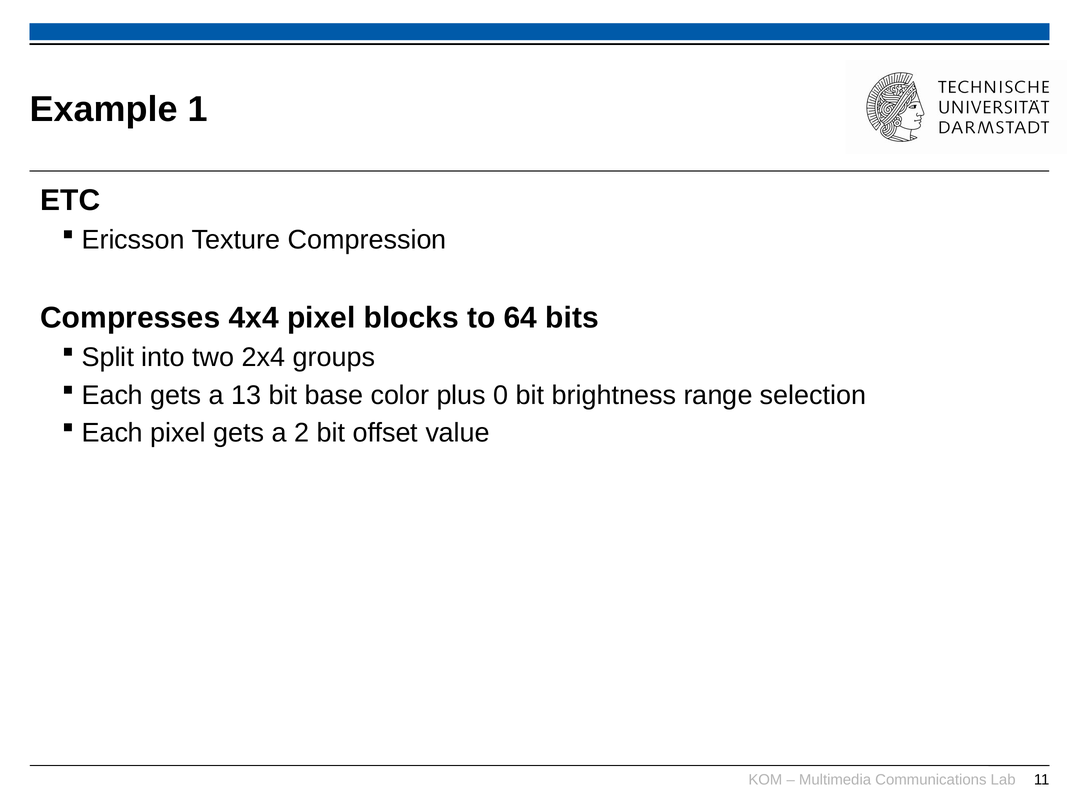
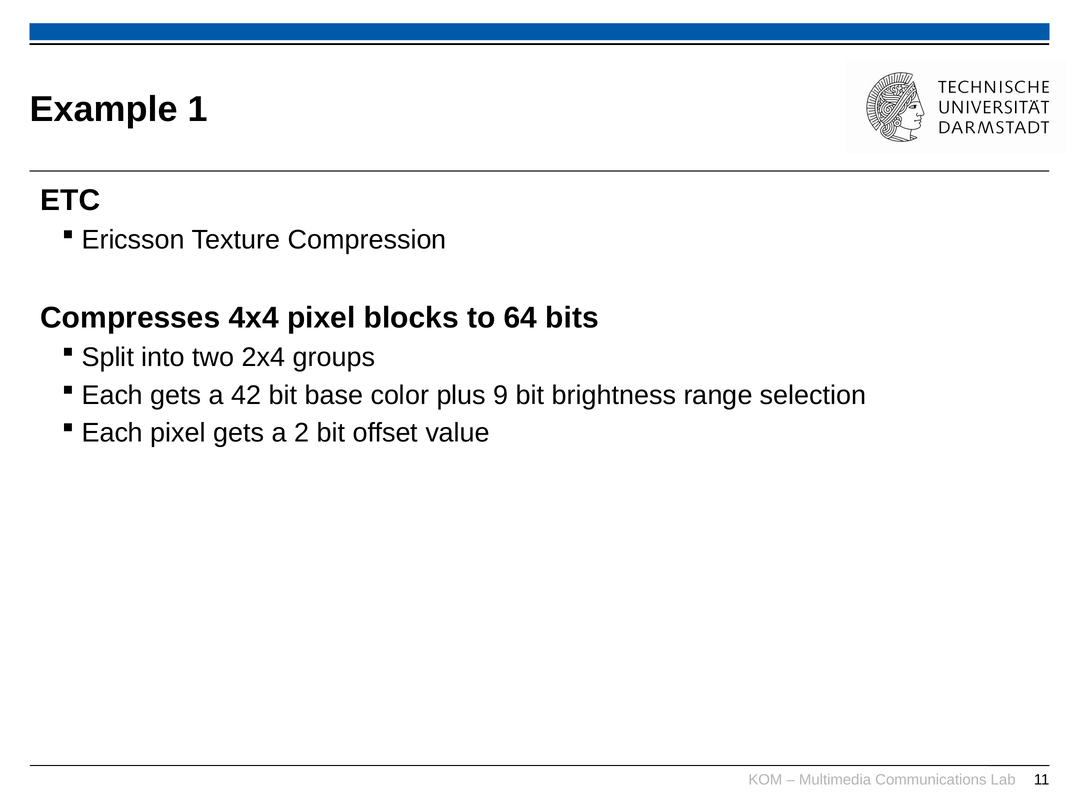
13: 13 -> 42
0: 0 -> 9
